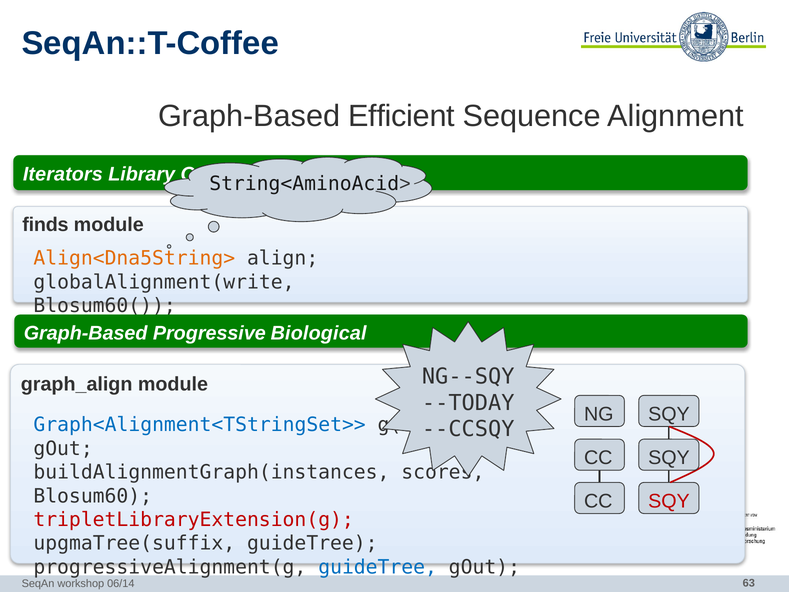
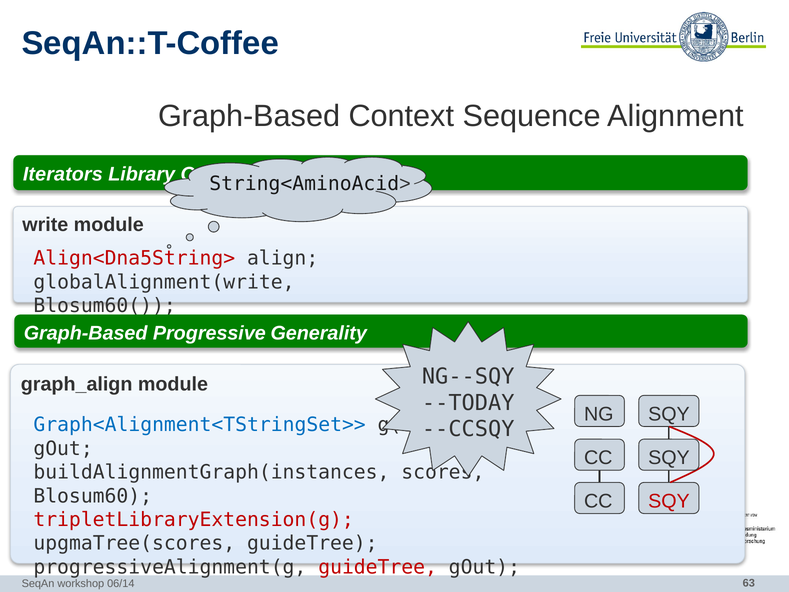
Efficient: Efficient -> Context
finds: finds -> write
Align<Dna5String> colour: orange -> red
Biological: Biological -> Generality
upgmaTree(suffix: upgmaTree(suffix -> upgmaTree(scores
guideTree at (378, 567) colour: blue -> red
